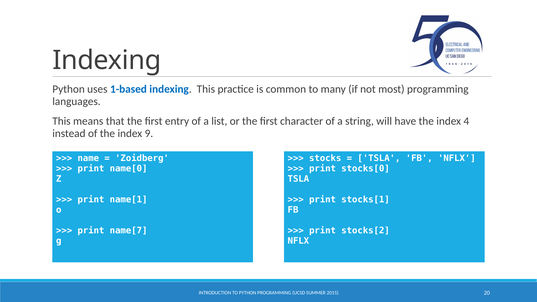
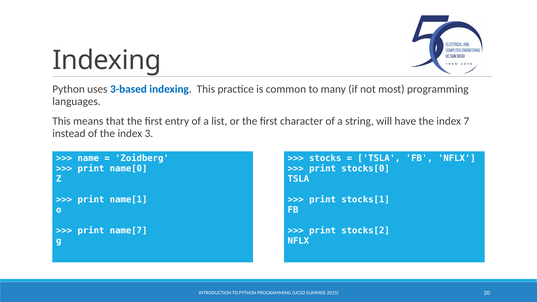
1-based: 1-based -> 3-based
4: 4 -> 7
9: 9 -> 3
